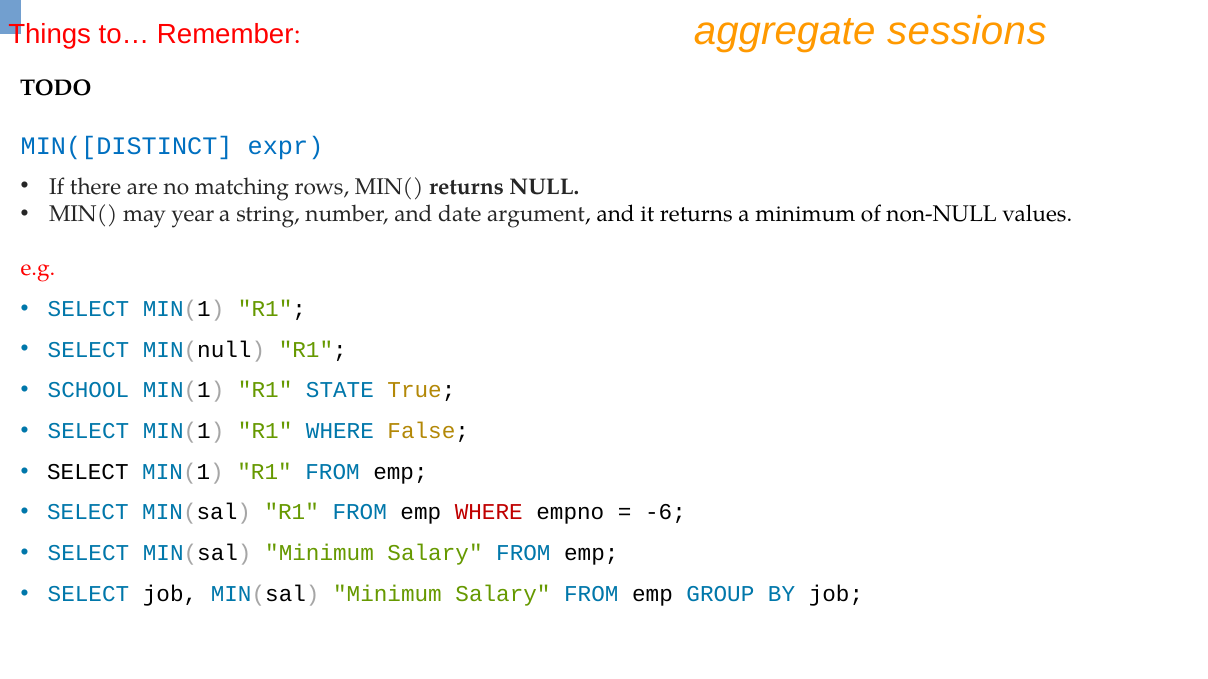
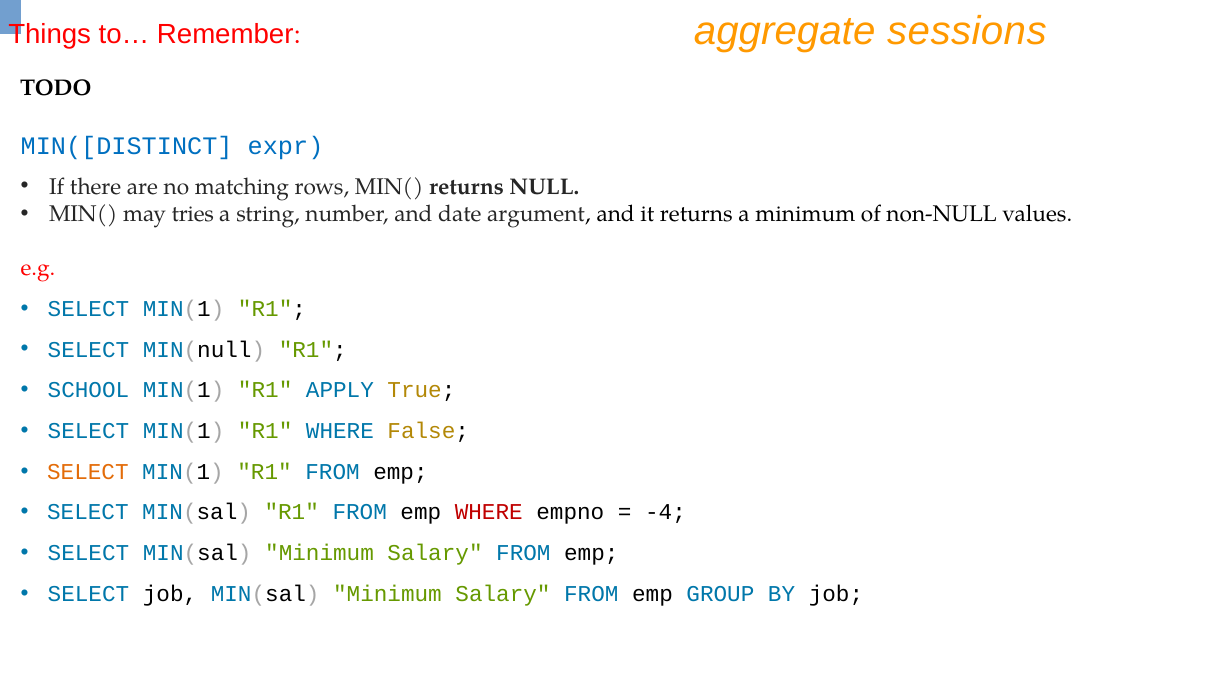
year: year -> tries
STATE: STATE -> APPLY
SELECT at (88, 472) colour: black -> orange
-6: -6 -> -4
